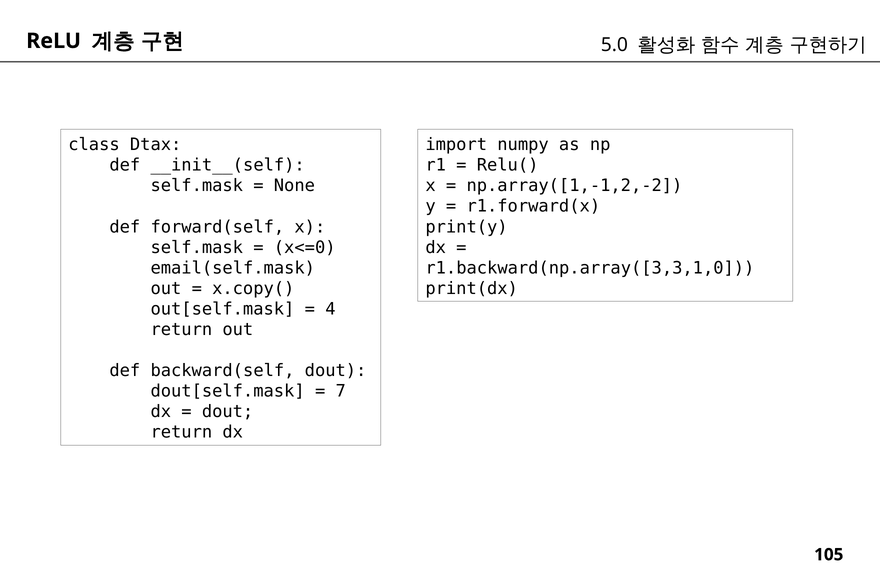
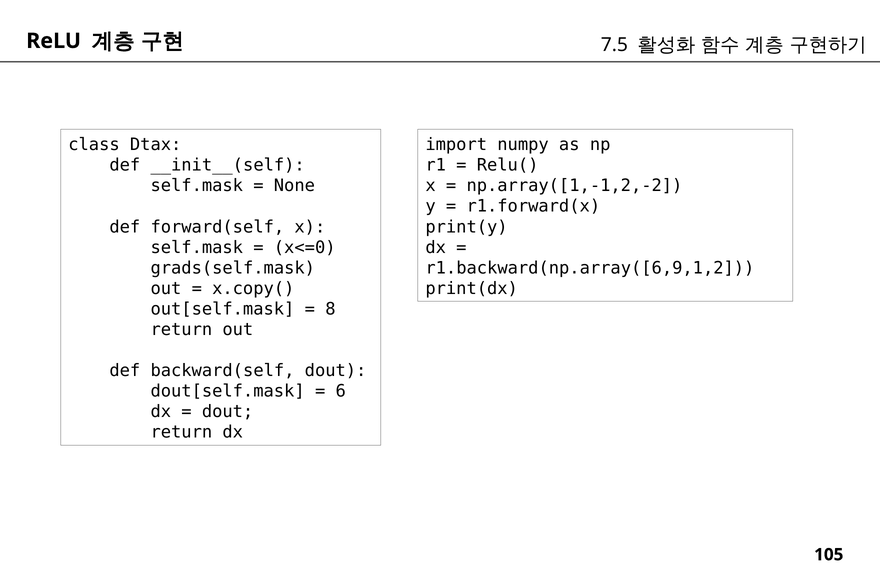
5.0: 5.0 -> 7.5
email(self.mask: email(self.mask -> grads(self.mask
r1.backward(np.array([3,3,1,0: r1.backward(np.array([3,3,1,0 -> r1.backward(np.array([6,9,1,2
4: 4 -> 8
7: 7 -> 6
